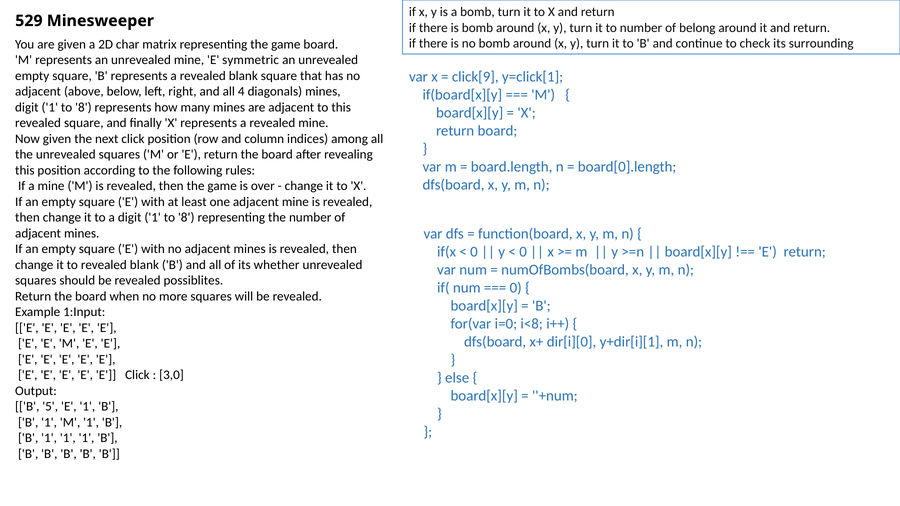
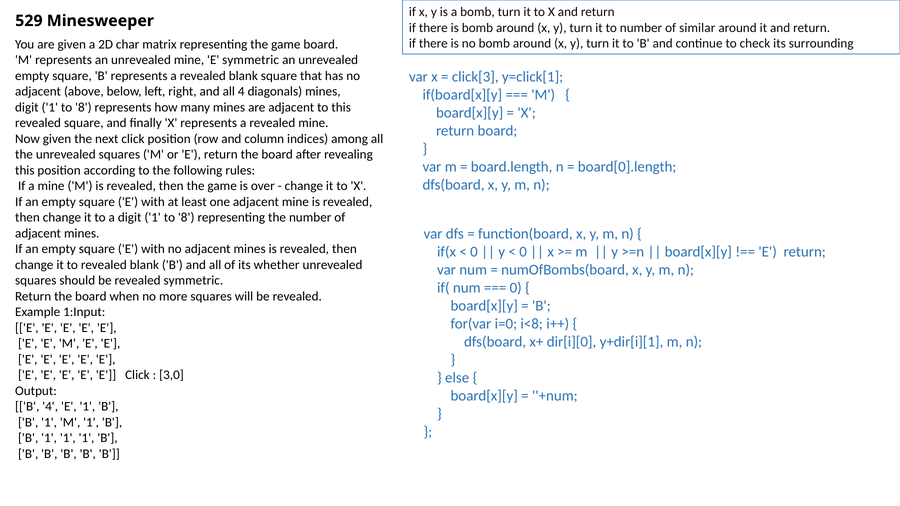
belong: belong -> similar
click[9: click[9 -> click[3
revealed possiblites: possiblites -> symmetric
B 5: 5 -> 4
